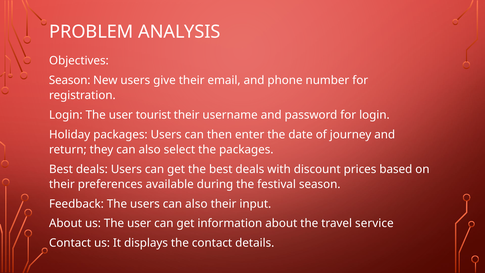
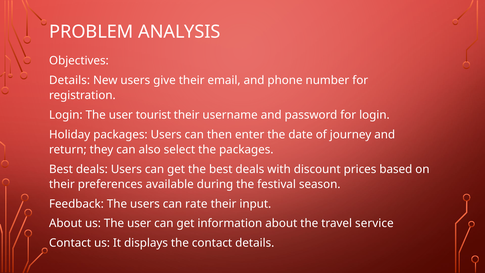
Season at (70, 80): Season -> Details
users can also: also -> rate
